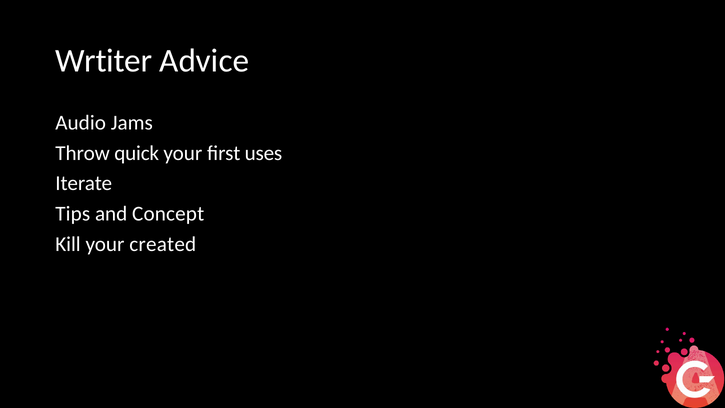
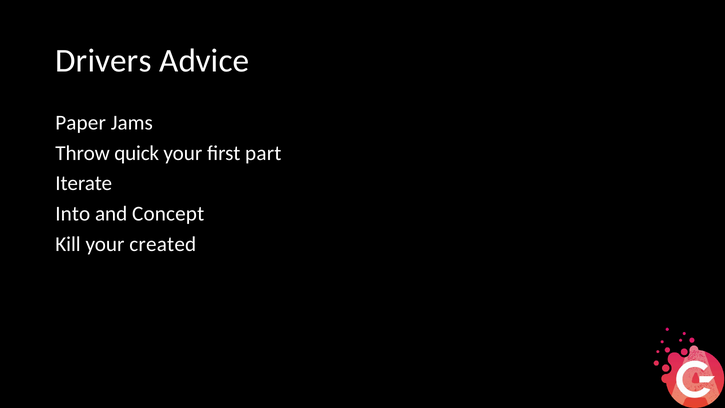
Wrtiter: Wrtiter -> Drivers
Audio: Audio -> Paper
uses: uses -> part
Tips: Tips -> Into
